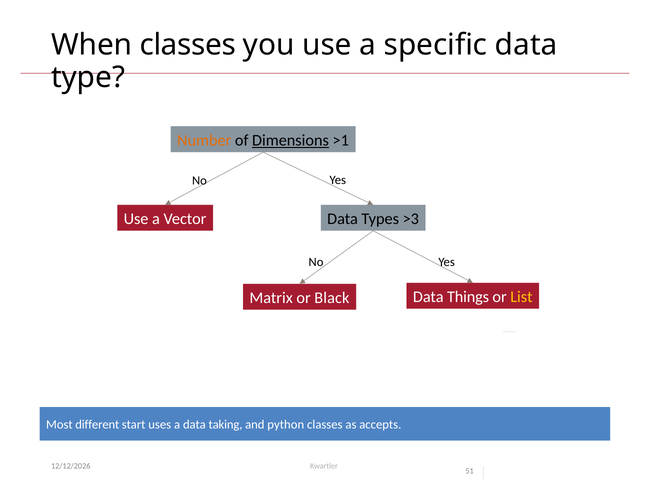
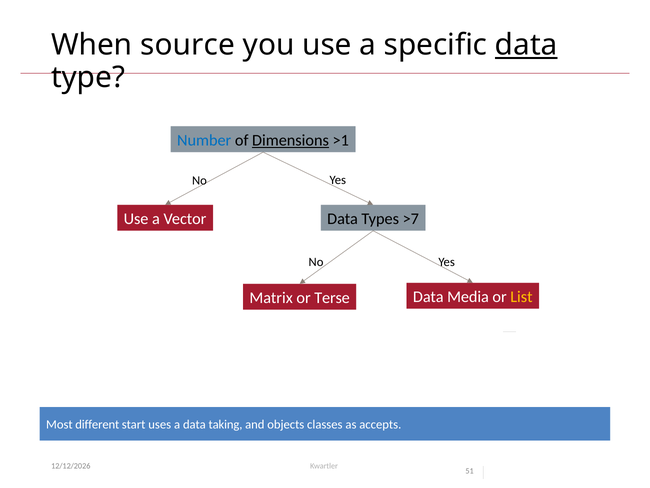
When classes: classes -> source
data at (526, 45) underline: none -> present
Number colour: orange -> blue
>3: >3 -> >7
Black: Black -> Terse
Things: Things -> Media
python: python -> objects
